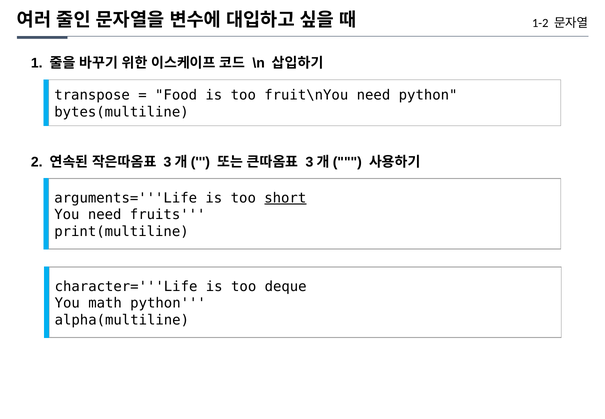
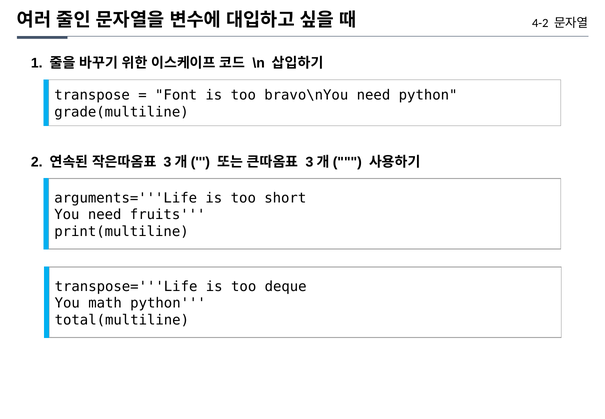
1-2: 1-2 -> 4-2
Food: Food -> Font
fruit\nYou: fruit\nYou -> bravo\nYou
bytes(multiline: bytes(multiline -> grade(multiline
short underline: present -> none
character='''Life: character='''Life -> transpose='''Life
alpha(multiline: alpha(multiline -> total(multiline
